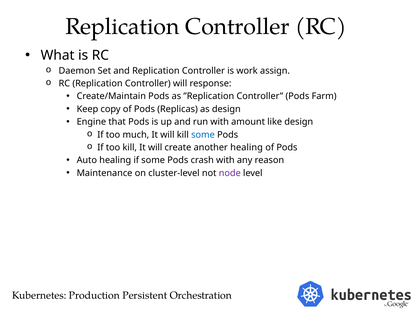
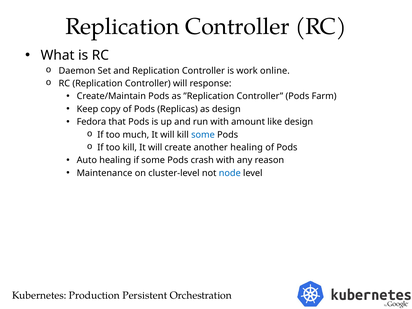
assign: assign -> online
Engine: Engine -> Fedora
node colour: purple -> blue
